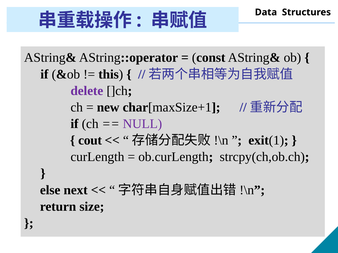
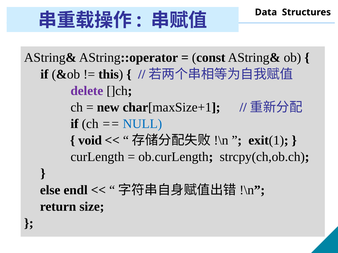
NULL colour: purple -> blue
cout: cout -> void
next: next -> endl
